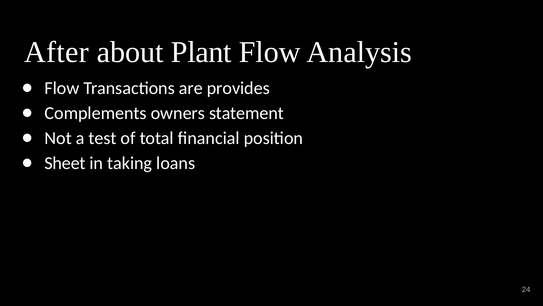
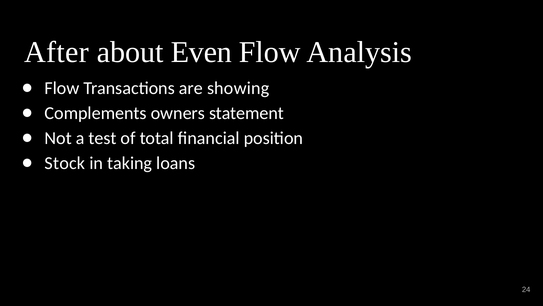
Plant: Plant -> Even
provides: provides -> showing
Sheet: Sheet -> Stock
